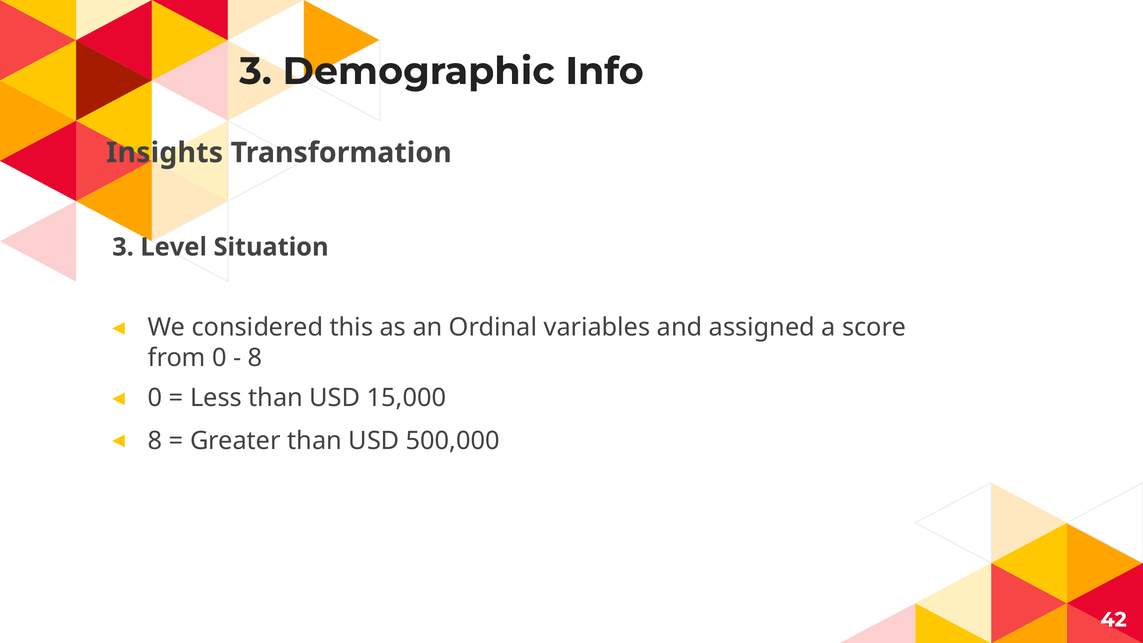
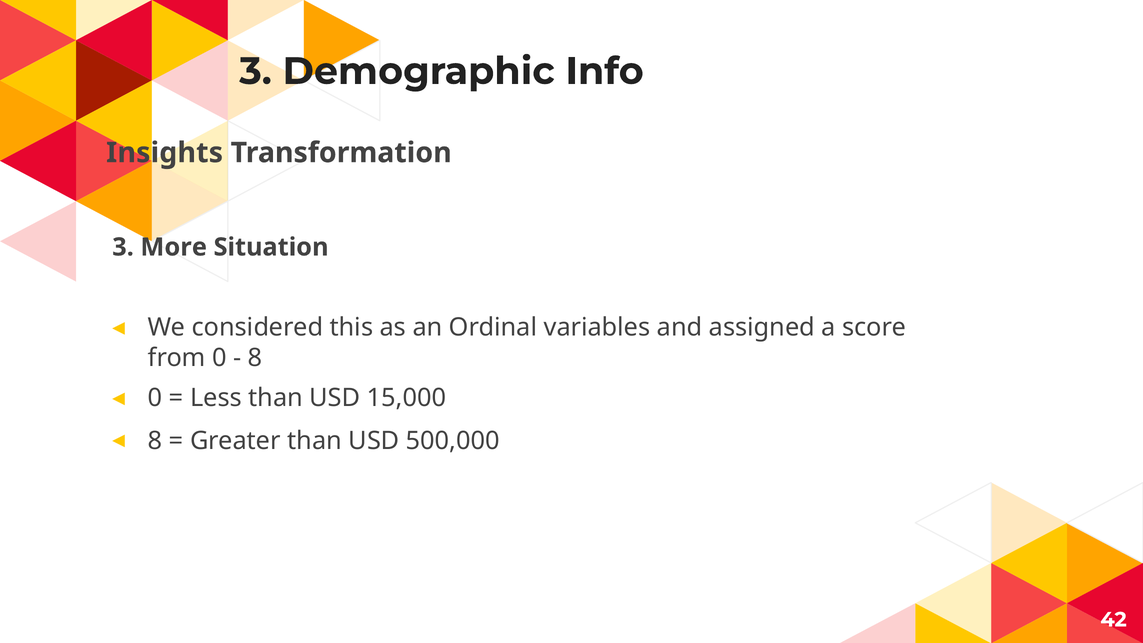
Level: Level -> More
